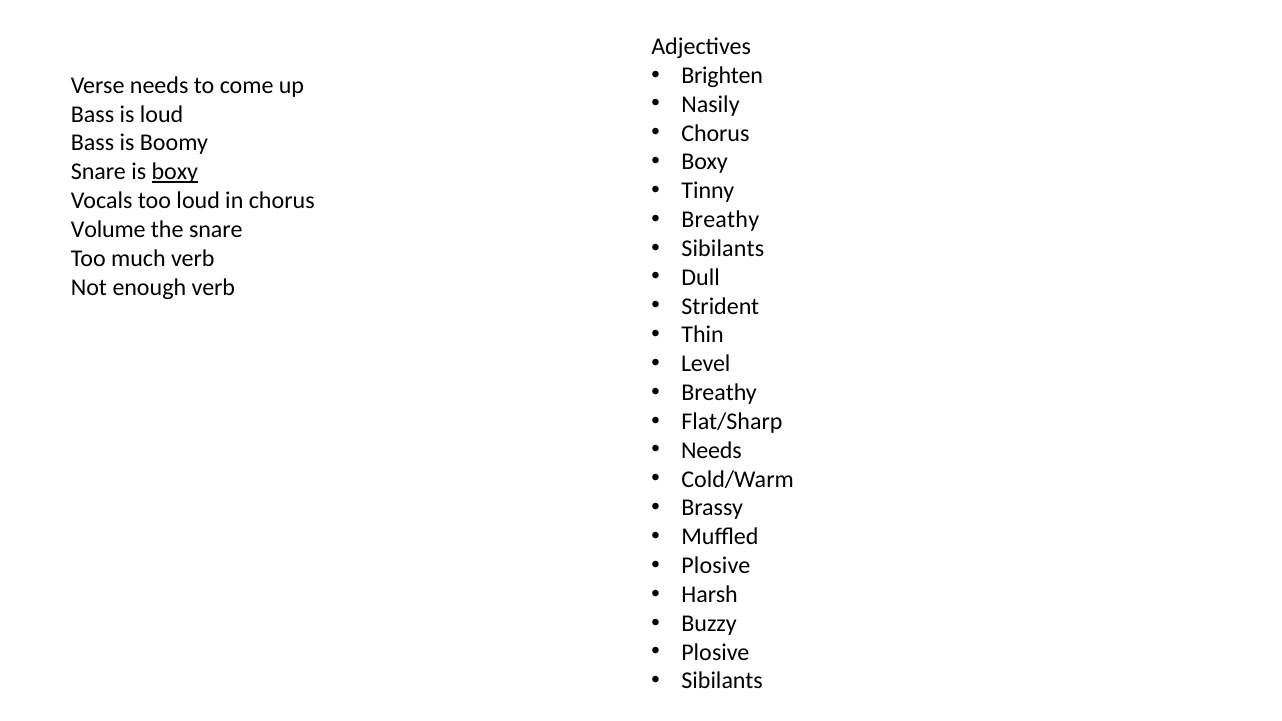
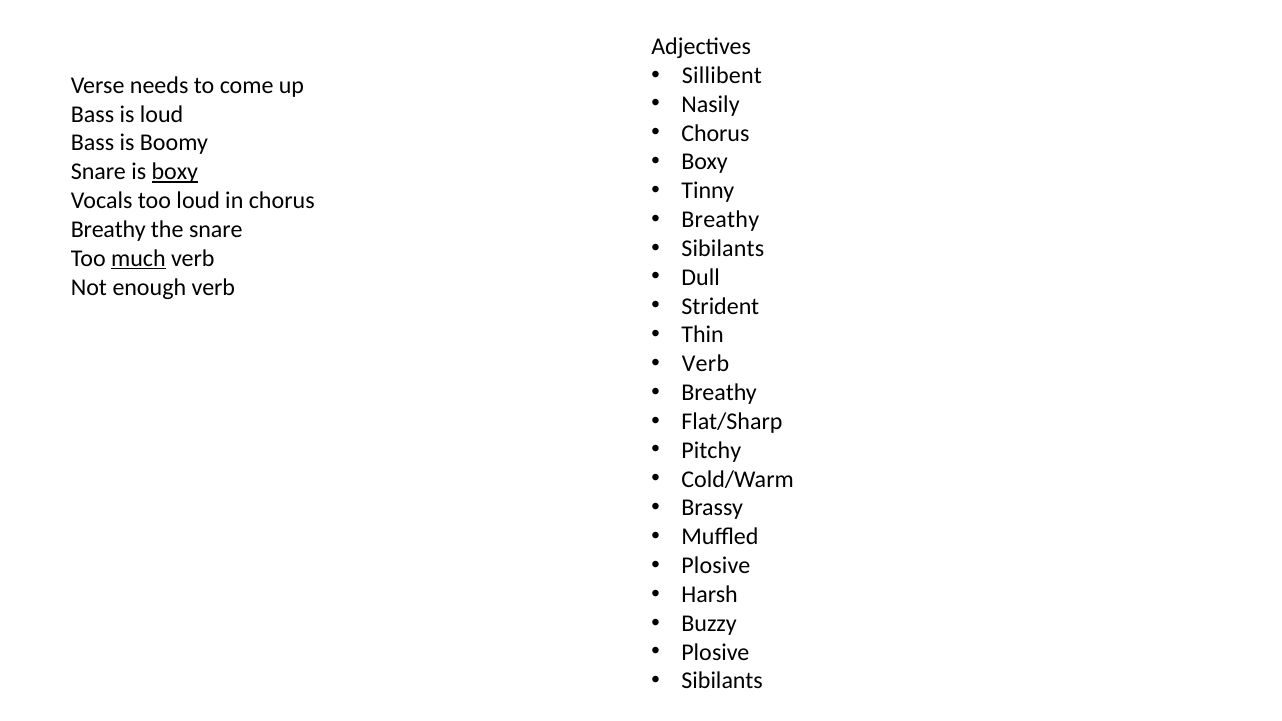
Brighten: Brighten -> Sillibent
Volume at (108, 230): Volume -> Breathy
much underline: none -> present
Level at (706, 364): Level -> Verb
Needs at (711, 450): Needs -> Pitchy
